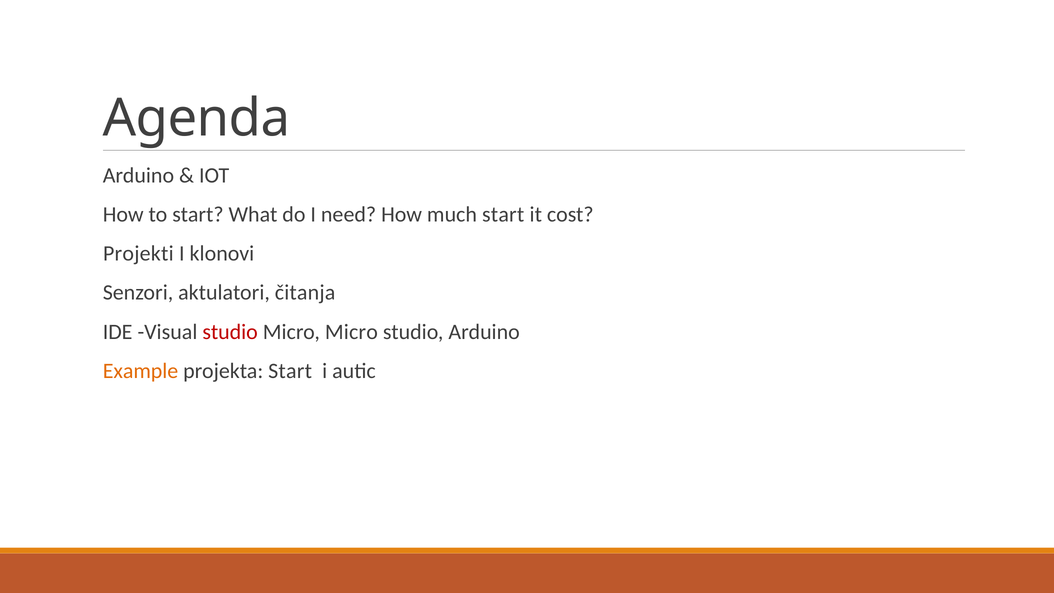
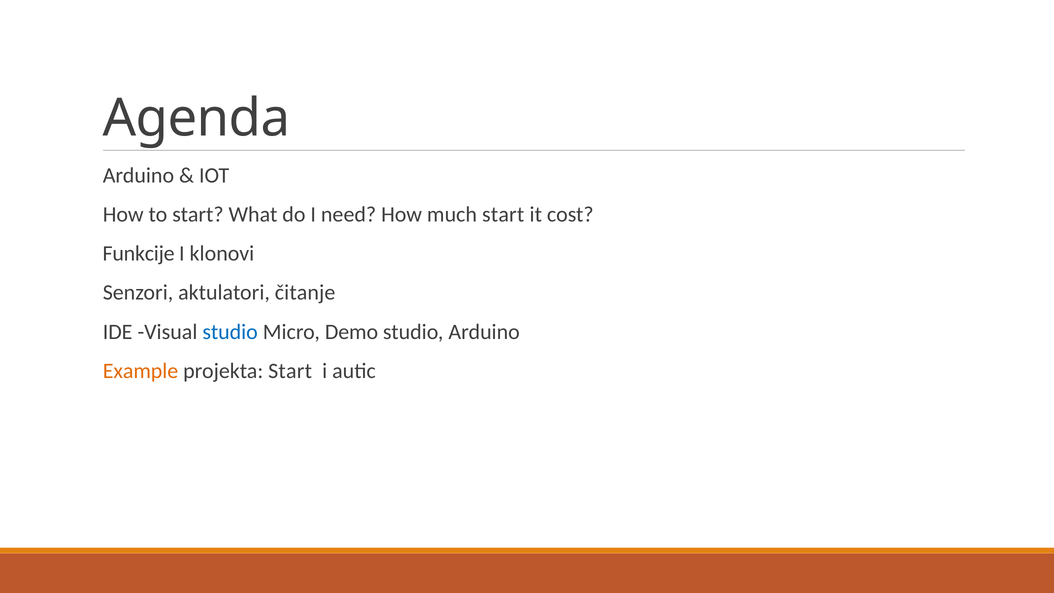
Projekti: Projekti -> Funkcije
čitanja: čitanja -> čitanje
studio at (230, 332) colour: red -> blue
Micro Micro: Micro -> Demo
